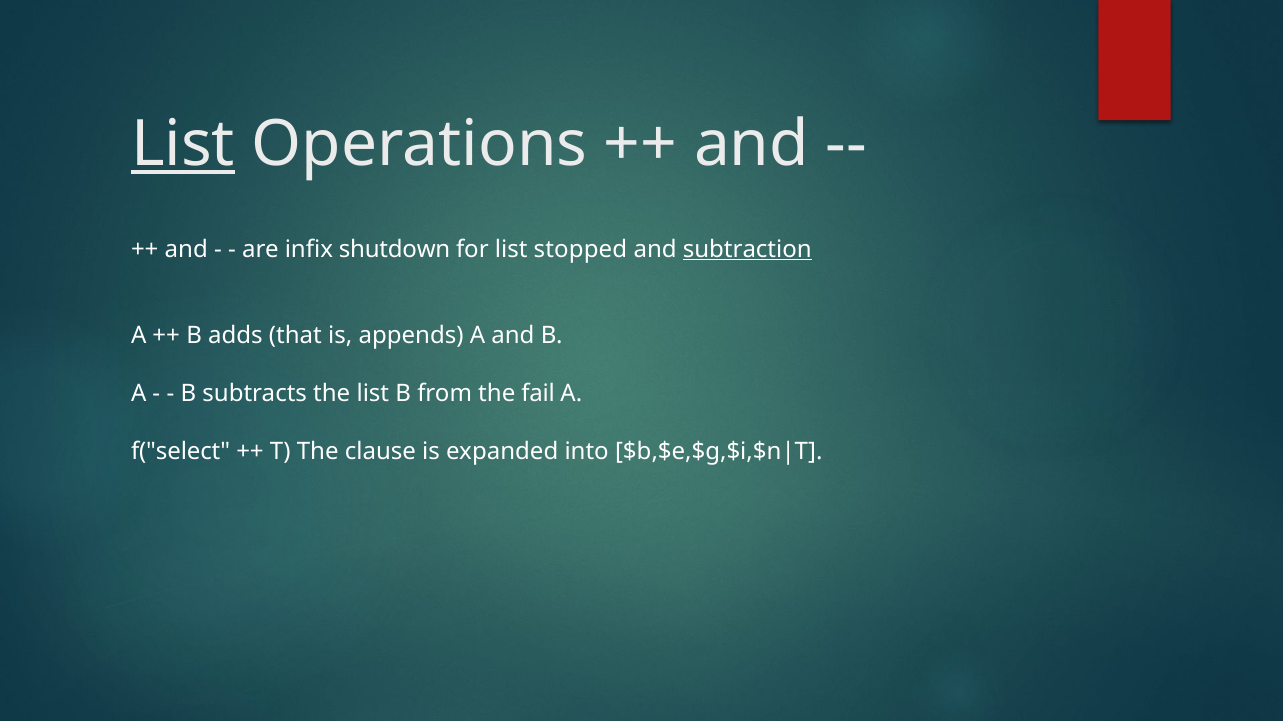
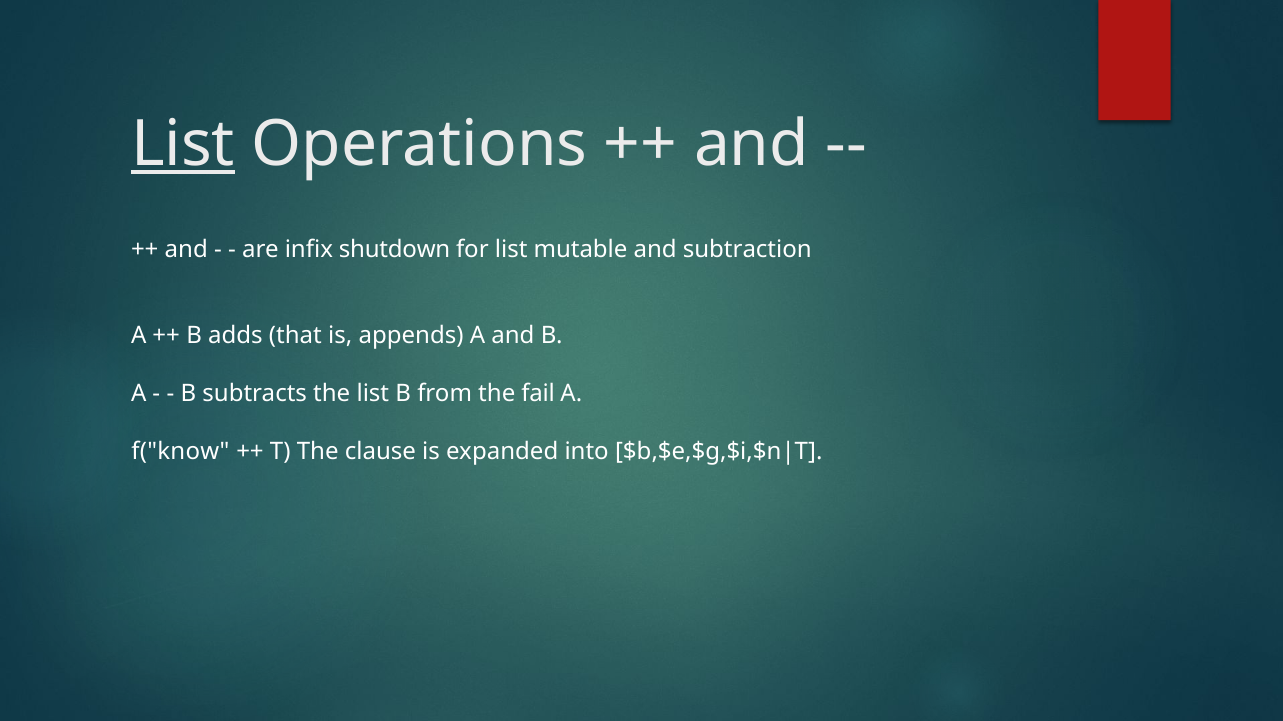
stopped: stopped -> mutable
subtraction underline: present -> none
f("select: f("select -> f("know
